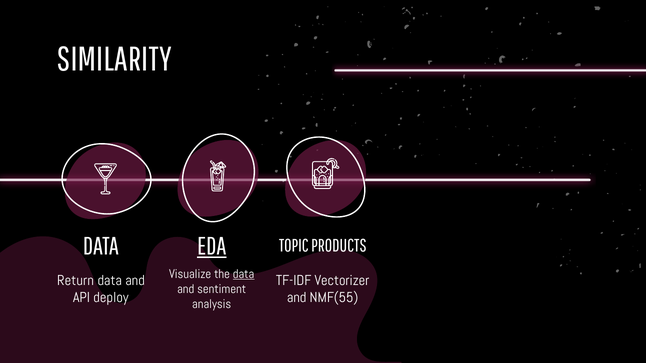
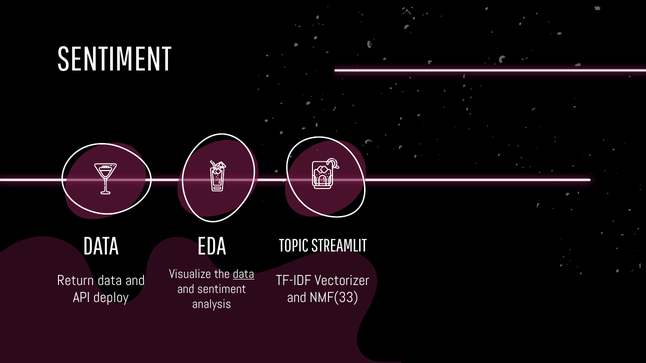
SIMILARITY at (114, 59): SIMILARITY -> SENTIMENT
EDA underline: present -> none
PRODUCTS: PRODUCTS -> STREAMLIT
NMF(55: NMF(55 -> NMF(33
